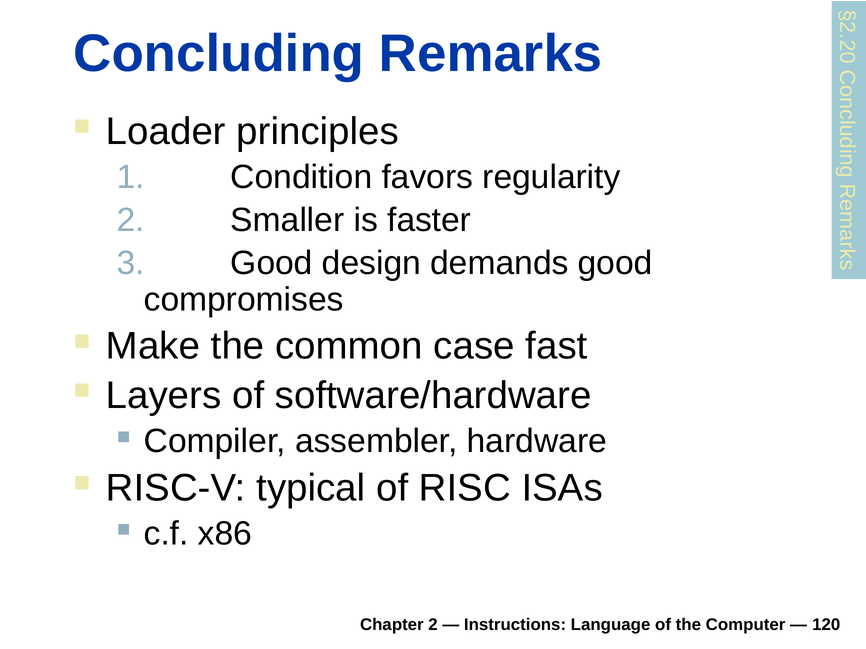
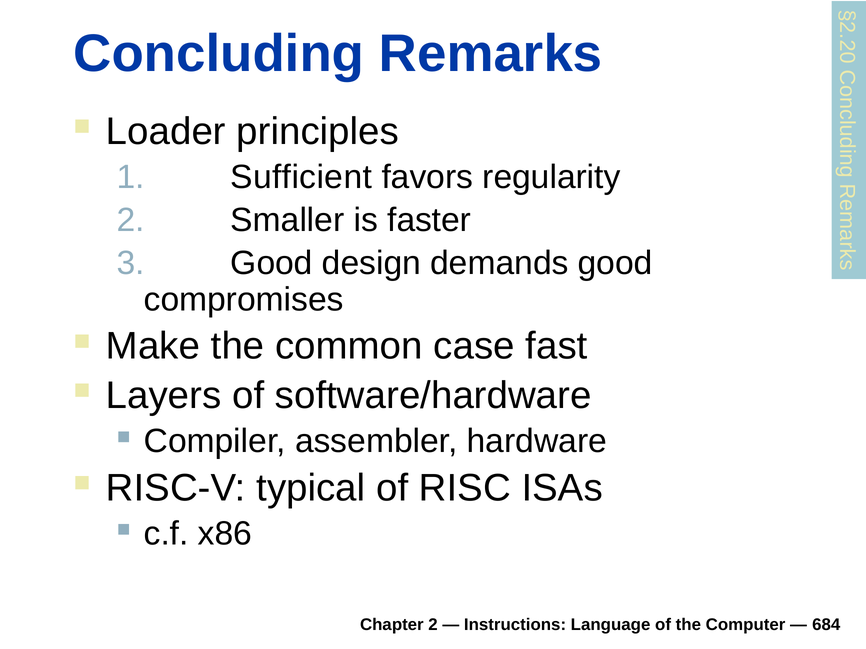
Condition: Condition -> Sufficient
120: 120 -> 684
